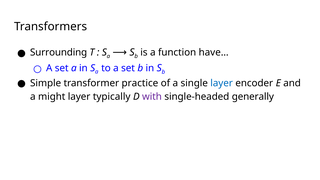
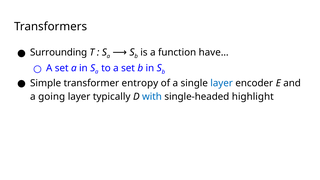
practice: practice -> entropy
might: might -> going
with colour: purple -> blue
generally: generally -> highlight
